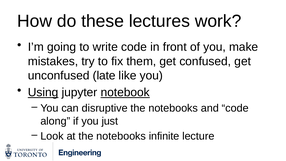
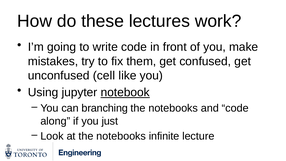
late: late -> cell
Using underline: present -> none
disruptive: disruptive -> branching
